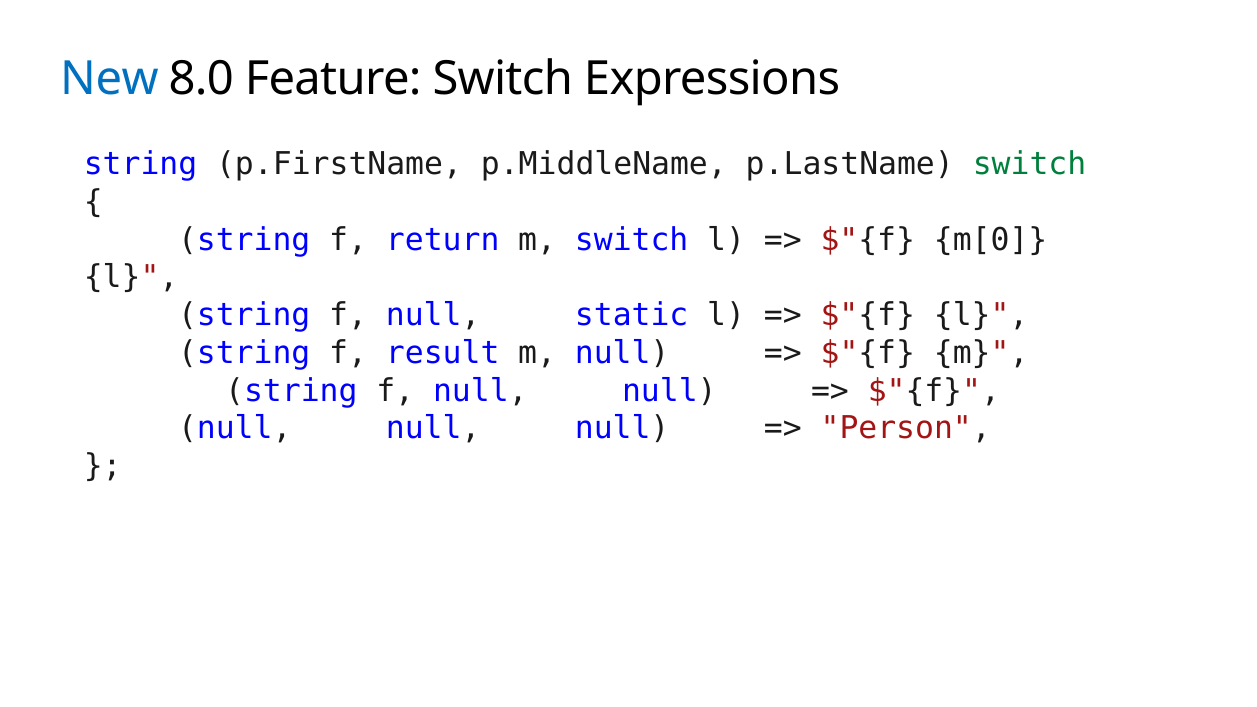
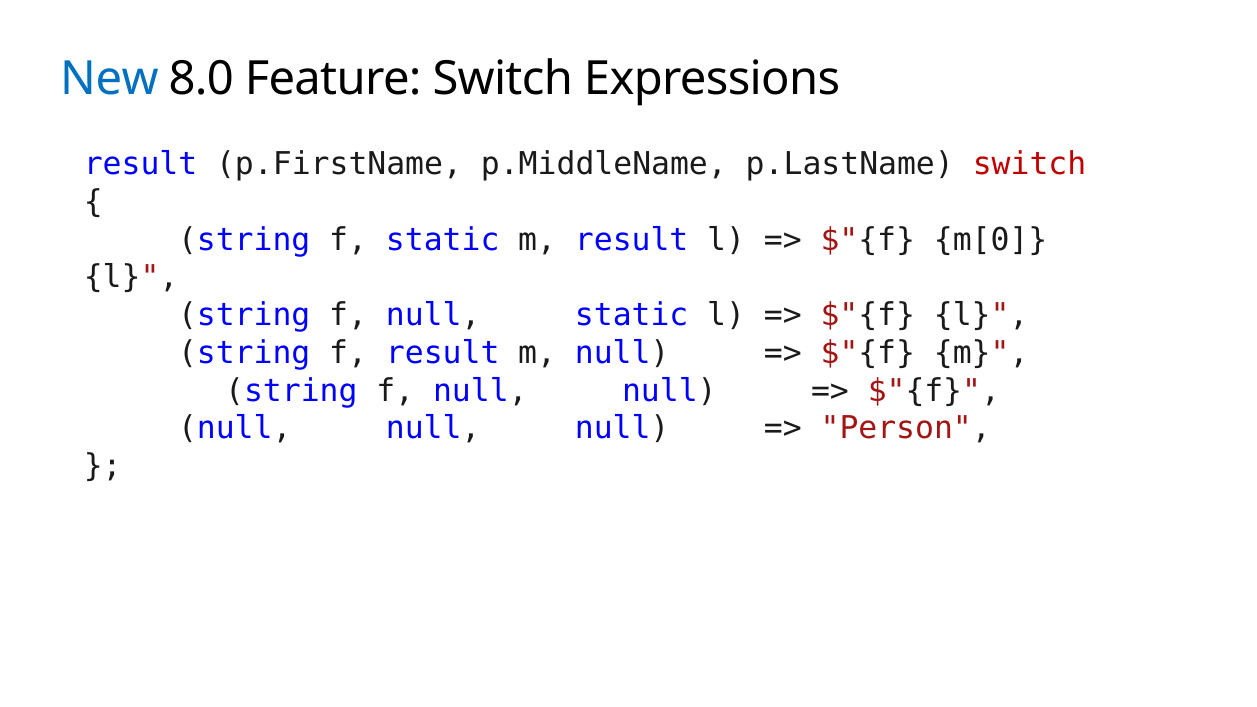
string at (141, 164): string -> result
switch at (1030, 164) colour: green -> red
f return: return -> static
m switch: switch -> result
